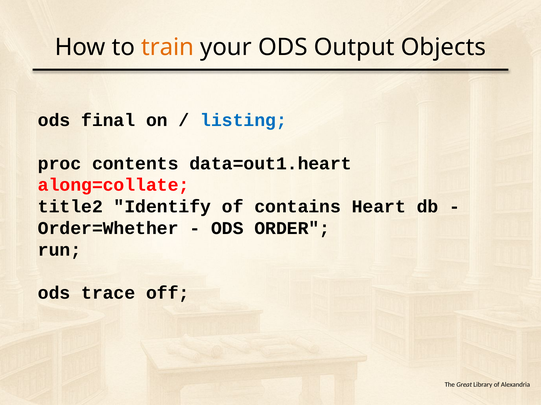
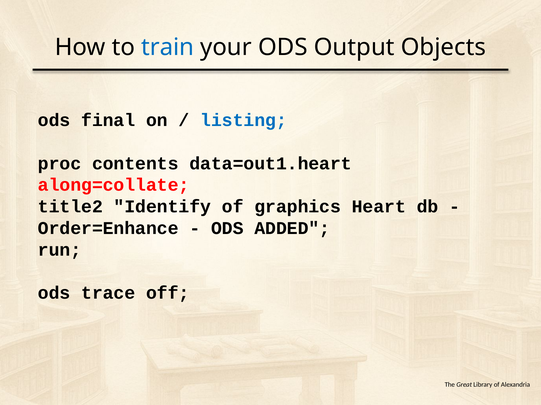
train colour: orange -> blue
contains: contains -> graphics
Order=Whether: Order=Whether -> Order=Enhance
ORDER: ORDER -> ADDED
